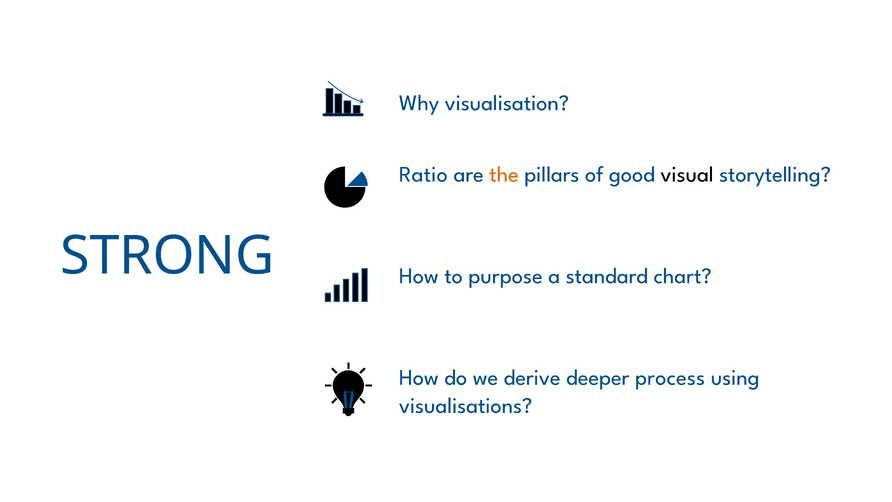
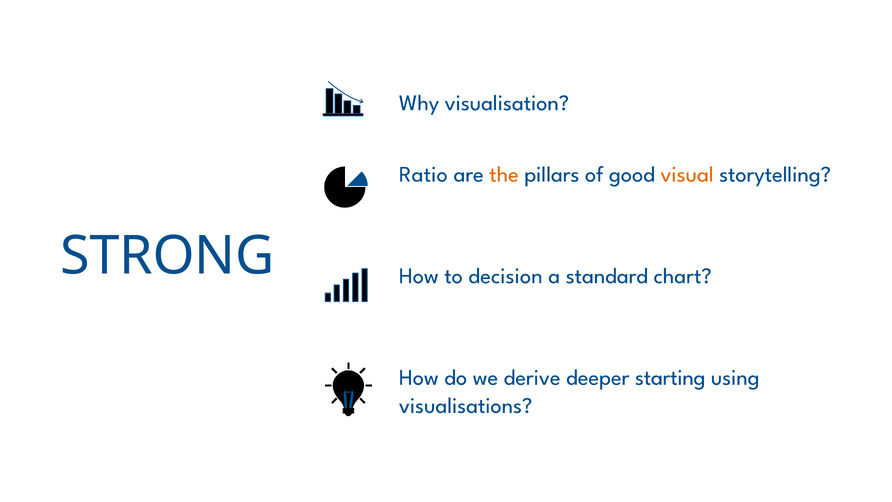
visual colour: black -> orange
purpose: purpose -> decision
process: process -> starting
